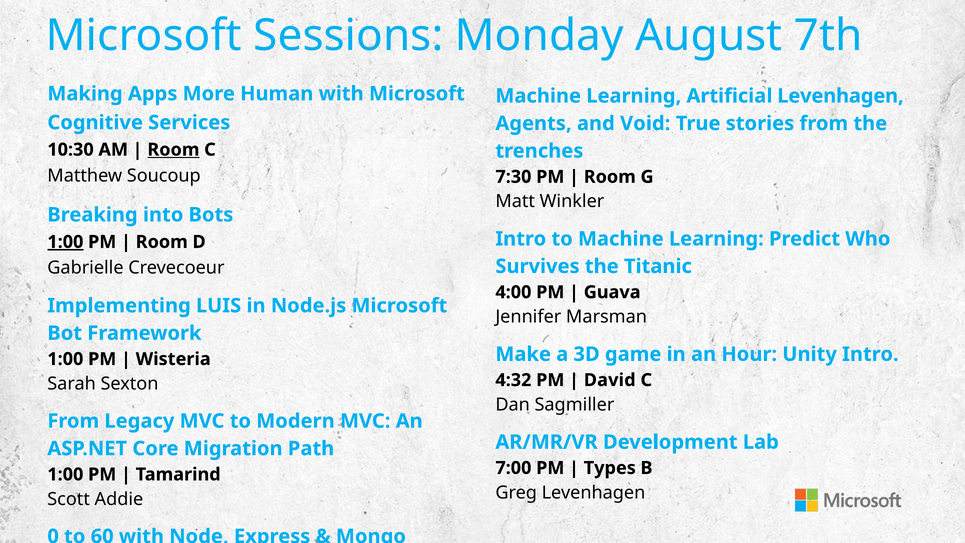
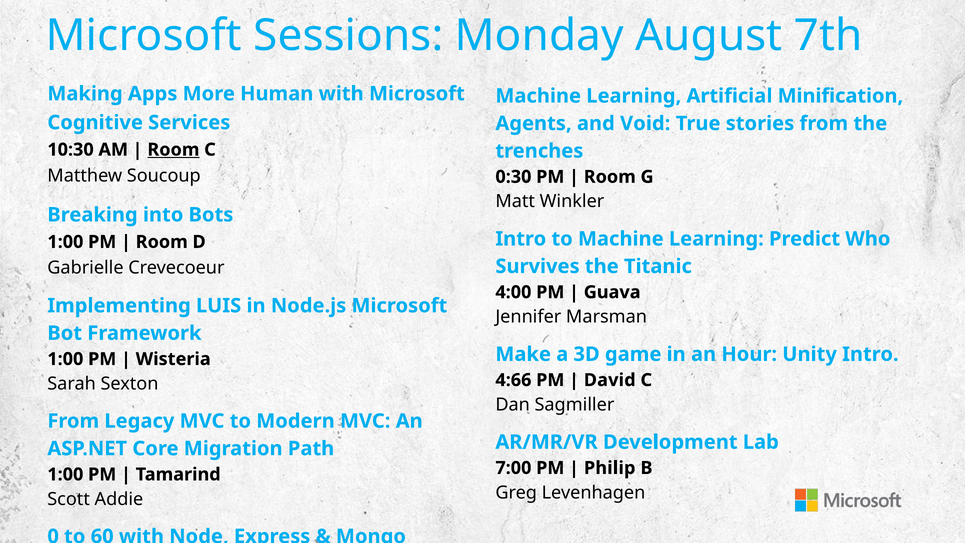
Artificial Levenhagen: Levenhagen -> Minification
7:30: 7:30 -> 0:30
1:00 at (65, 242) underline: present -> none
4:32: 4:32 -> 4:66
Types: Types -> Philip
